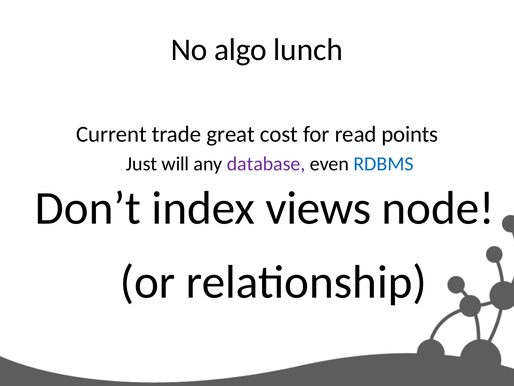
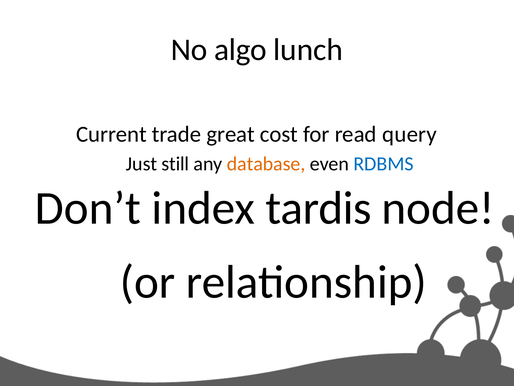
points: points -> query
will: will -> still
database colour: purple -> orange
views: views -> tardis
